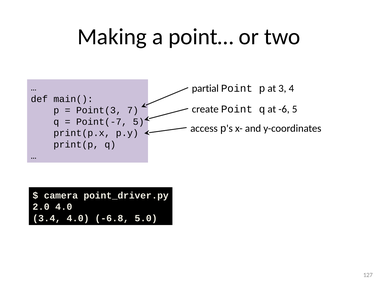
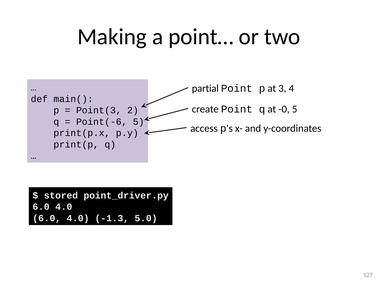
-6: -6 -> -0
7: 7 -> 2
Point(-7: Point(-7 -> Point(-6
camera: camera -> stored
2.0 at (41, 206): 2.0 -> 6.0
3.4 at (47, 218): 3.4 -> 6.0
-6.8: -6.8 -> -1.3
